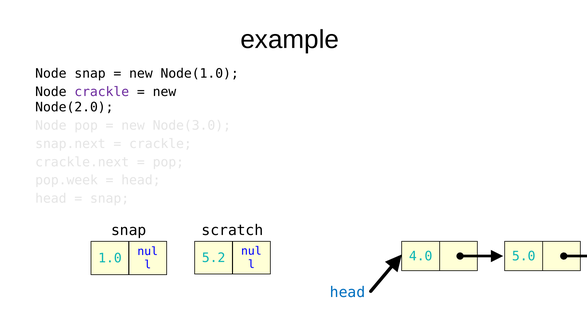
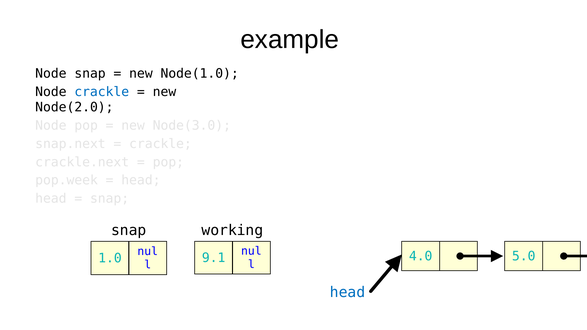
crackle at (102, 92) colour: purple -> blue
scratch: scratch -> working
5.2: 5.2 -> 9.1
